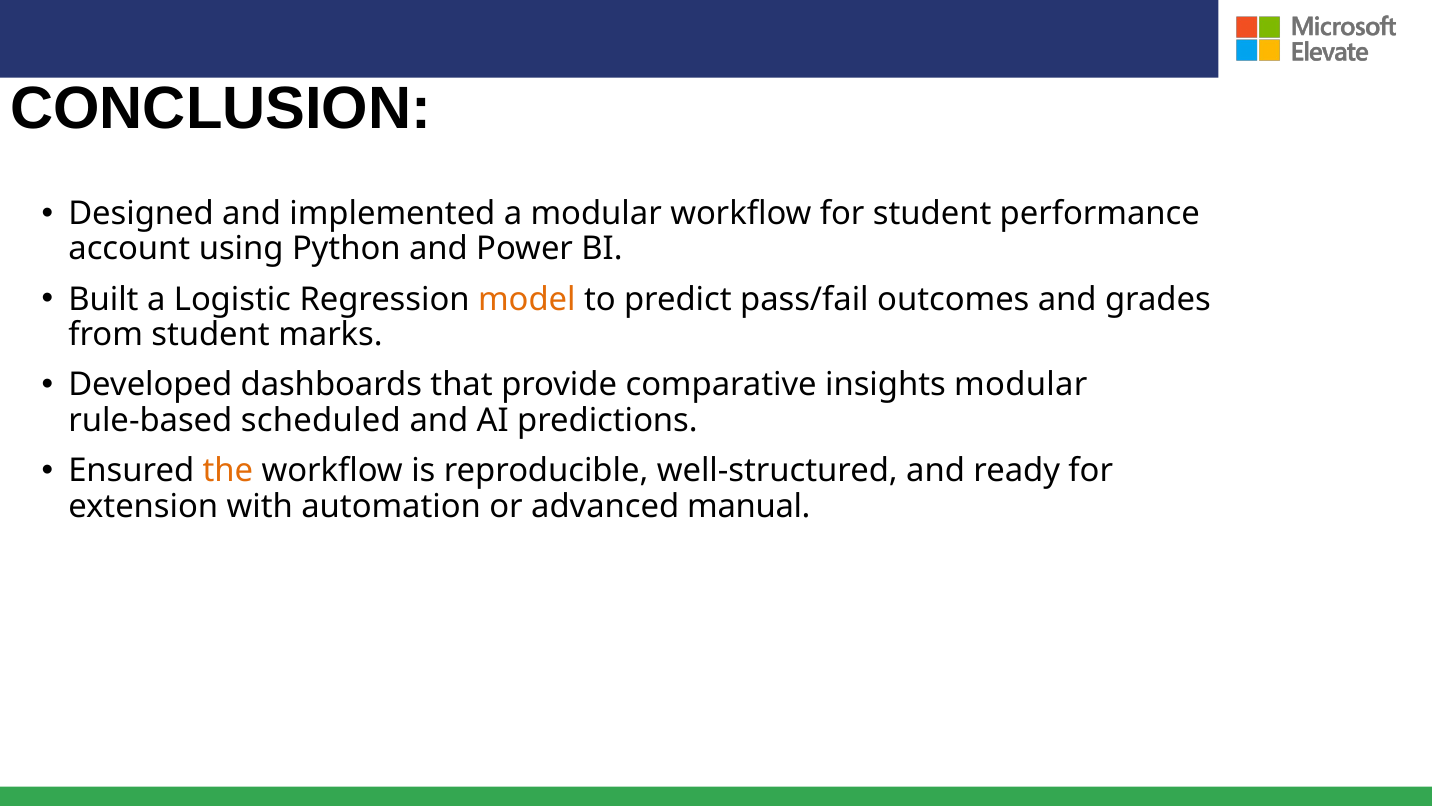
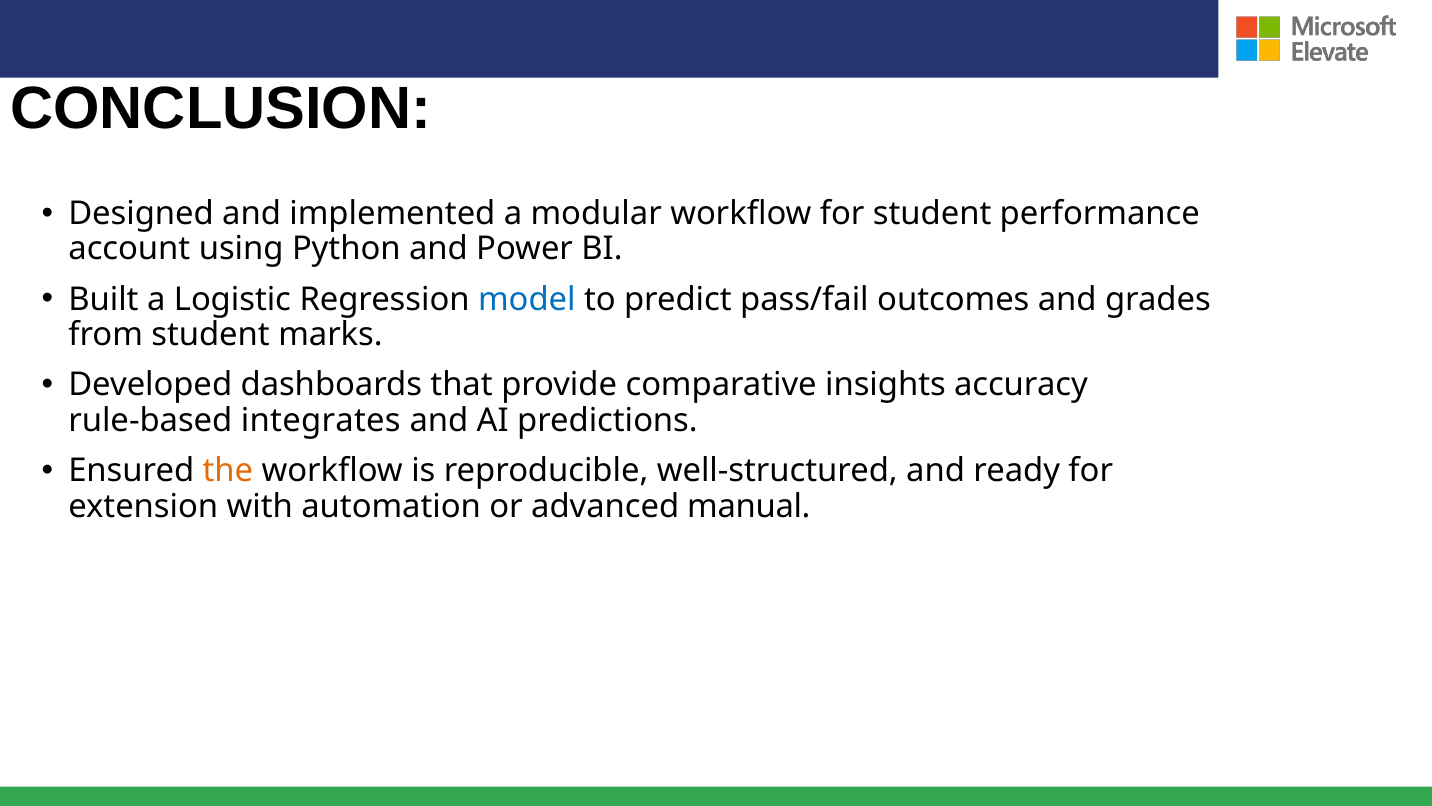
model colour: orange -> blue
insights modular: modular -> accuracy
scheduled: scheduled -> integrates
